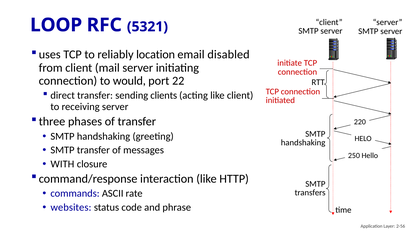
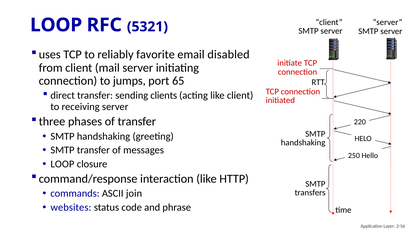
location: location -> favorite
would: would -> jumps
22: 22 -> 65
WITH at (62, 164): WITH -> LOOP
rate: rate -> join
